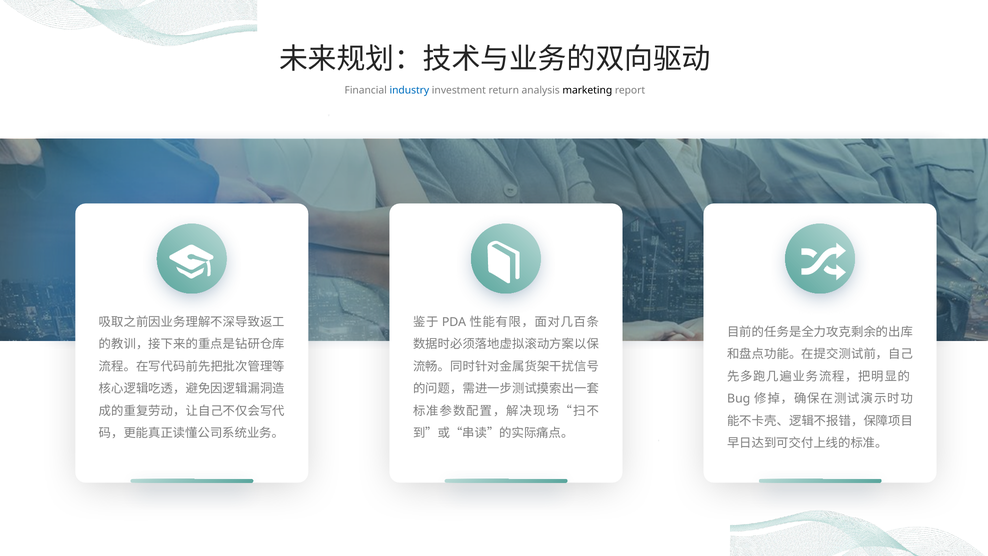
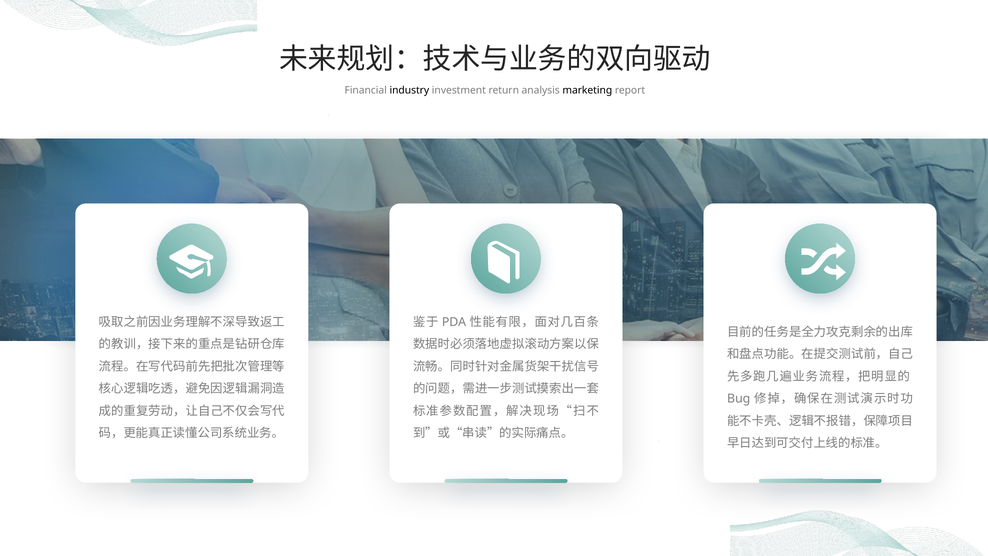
industry colour: blue -> black
